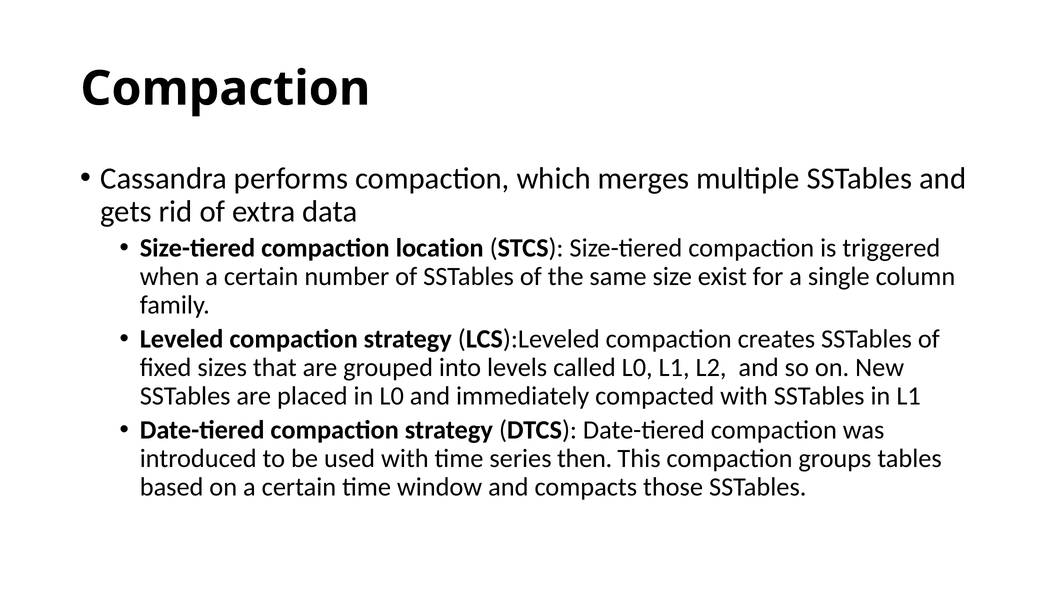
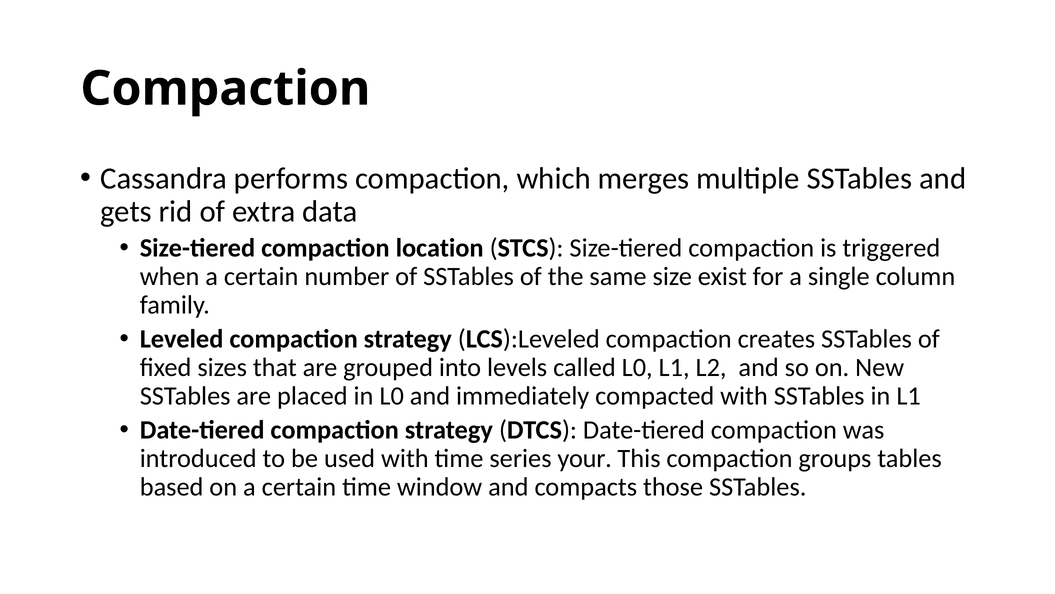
then: then -> your
